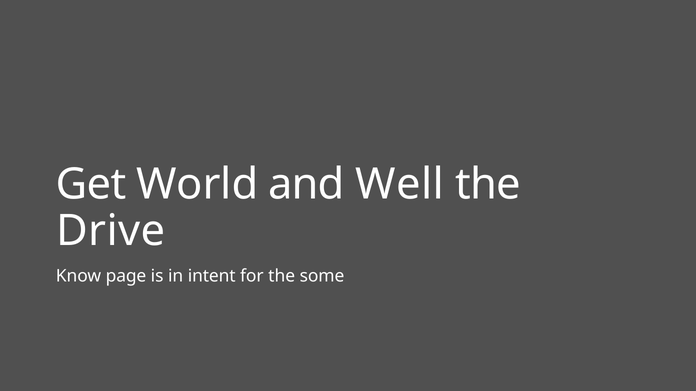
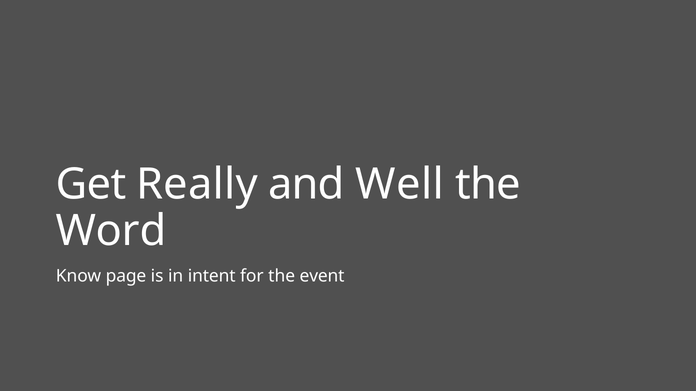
World: World -> Really
Drive: Drive -> Word
some: some -> event
